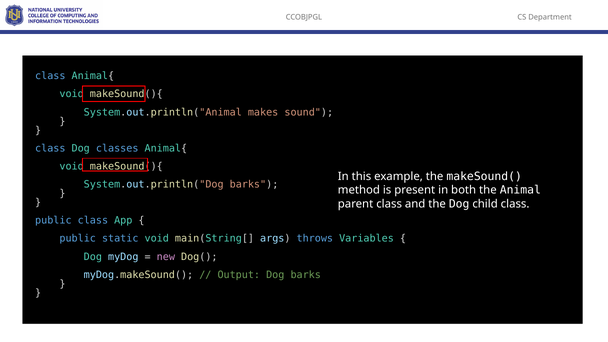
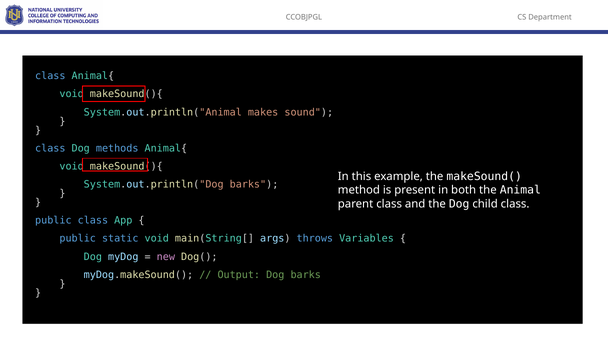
classes: classes -> methods
